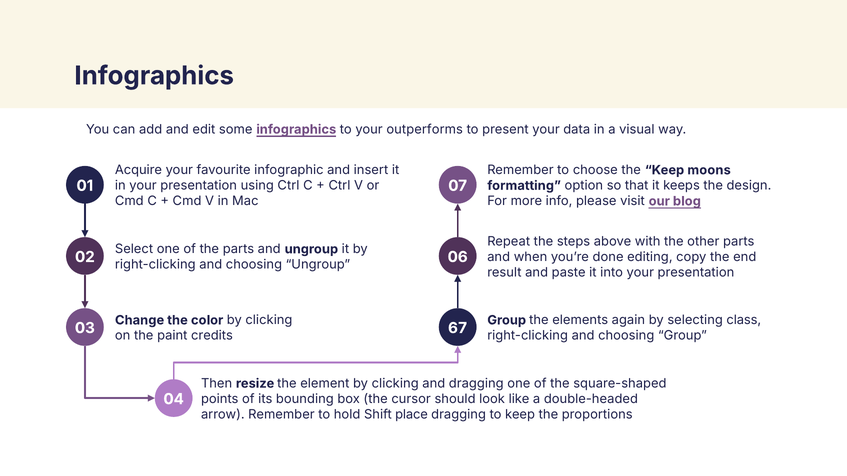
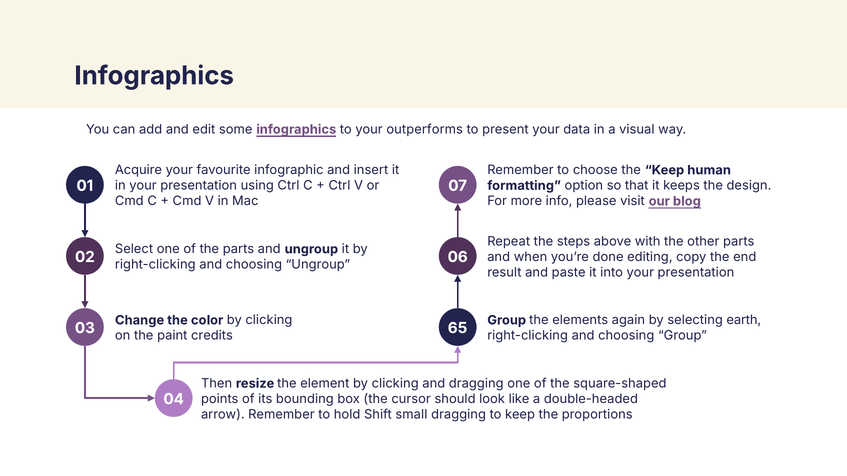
moons: moons -> human
class: class -> earth
67: 67 -> 65
place: place -> small
